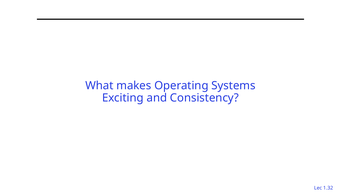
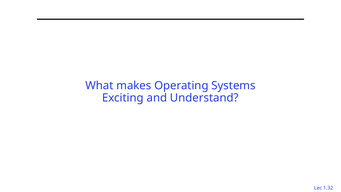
Consistency: Consistency -> Understand
